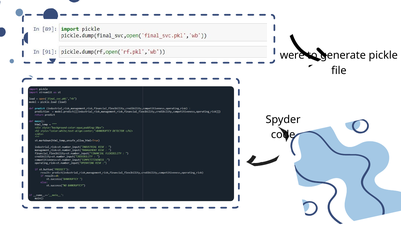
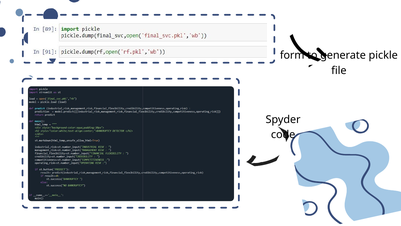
were: were -> form
